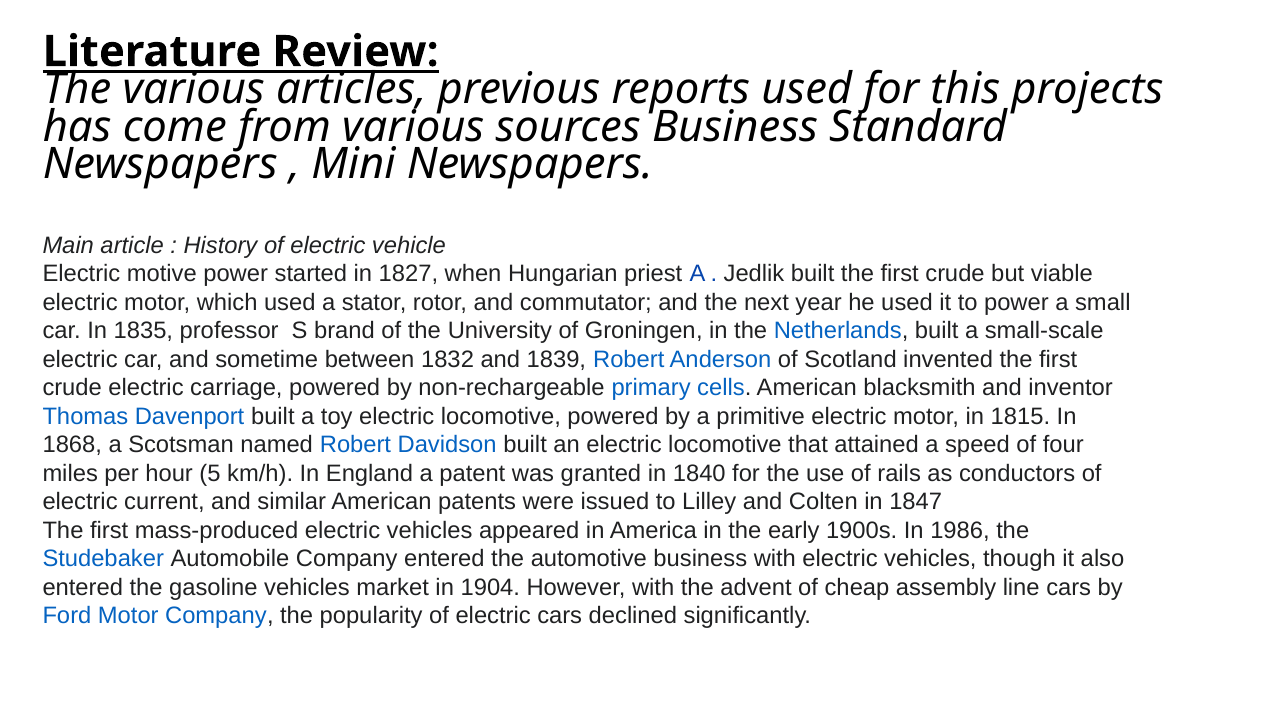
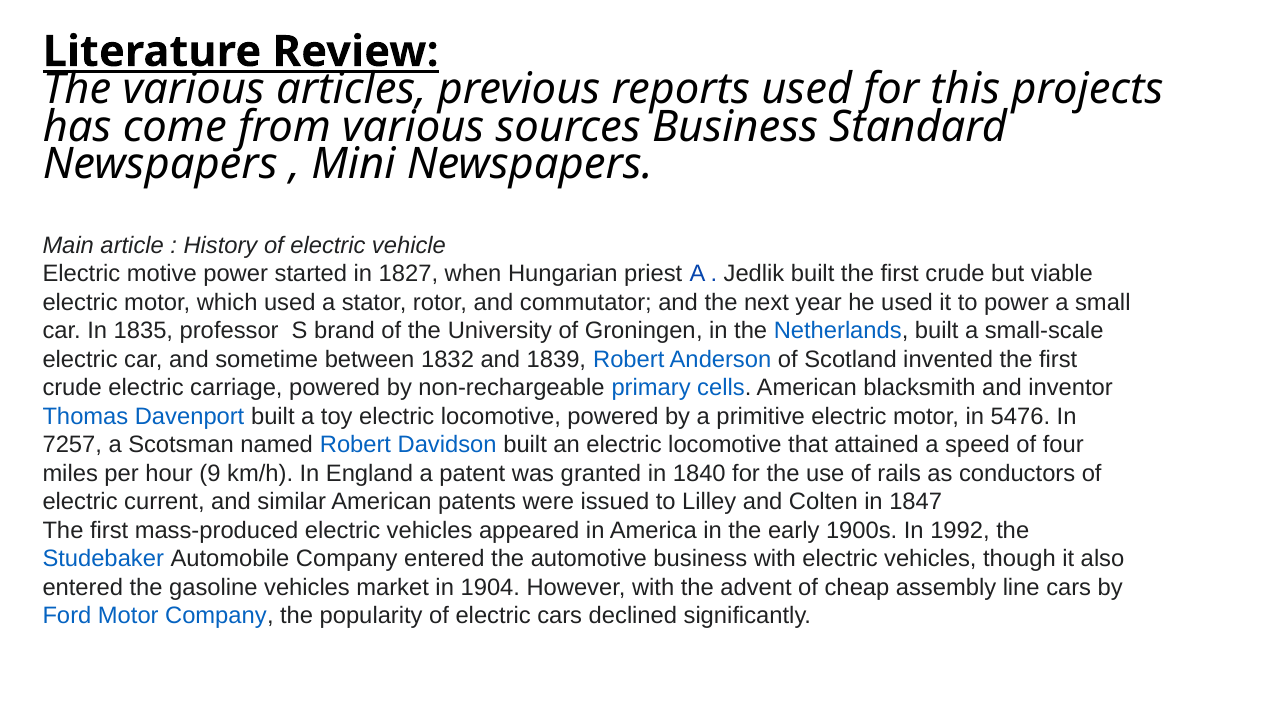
1815: 1815 -> 5476
1868: 1868 -> 7257
5: 5 -> 9
1986: 1986 -> 1992
